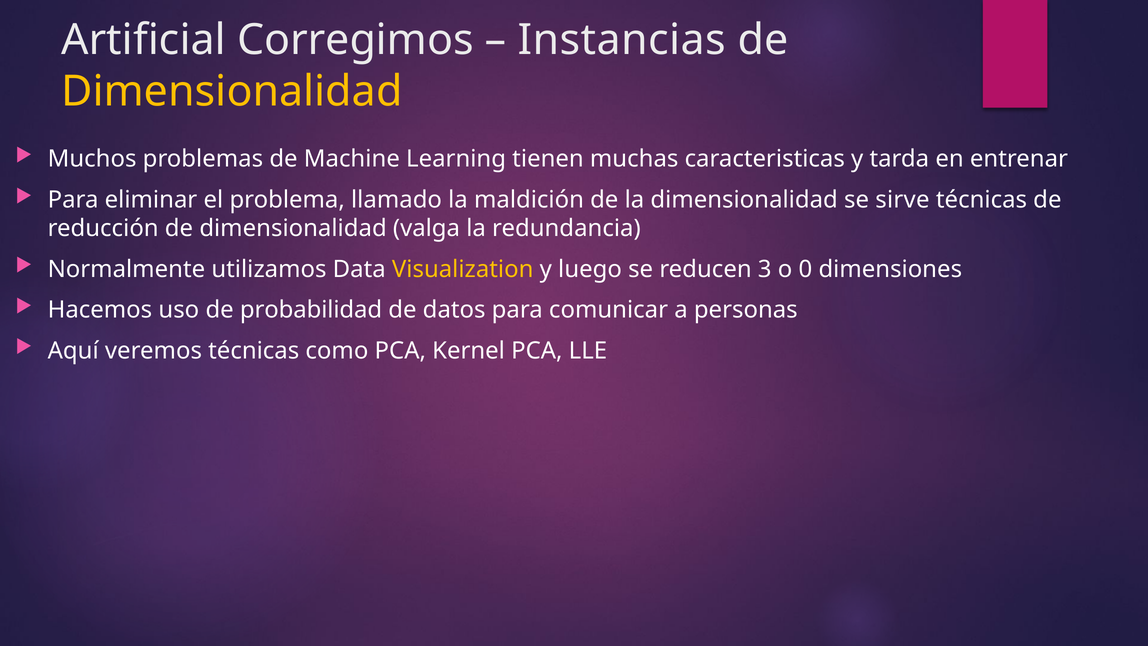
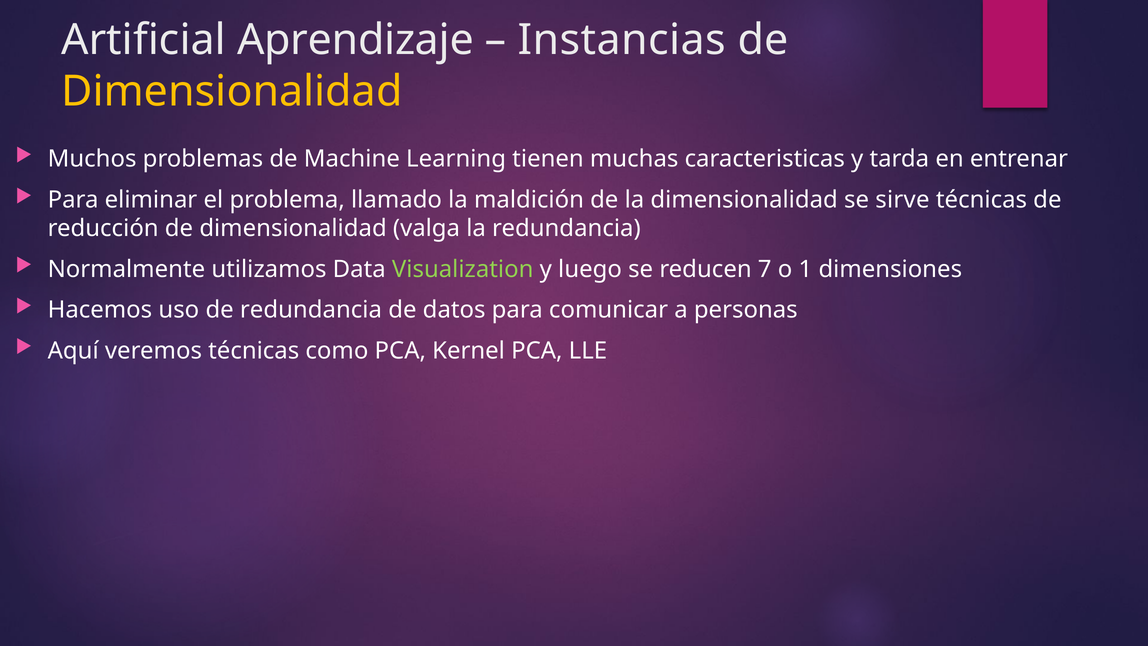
Corregimos: Corregimos -> Aprendizaje
Visualization colour: yellow -> light green
3: 3 -> 7
0: 0 -> 1
de probabilidad: probabilidad -> redundancia
